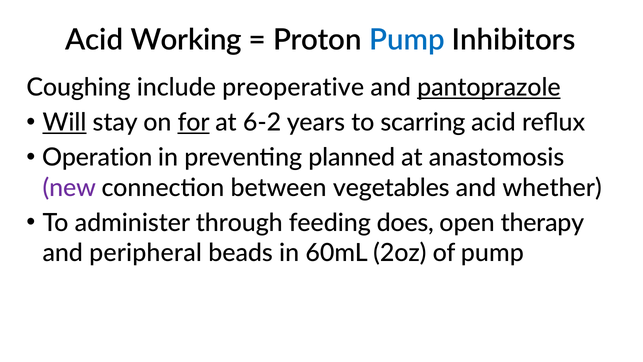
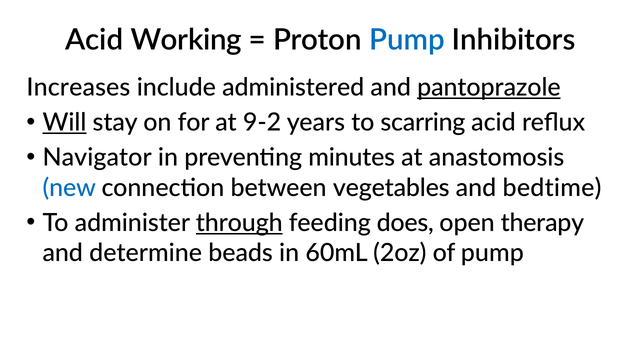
Coughing: Coughing -> Increases
preoperative: preoperative -> administered
for underline: present -> none
6-2: 6-2 -> 9-2
Operation: Operation -> Navigator
planned: planned -> minutes
new colour: purple -> blue
whether: whether -> bedtime
through underline: none -> present
peripheral: peripheral -> determine
